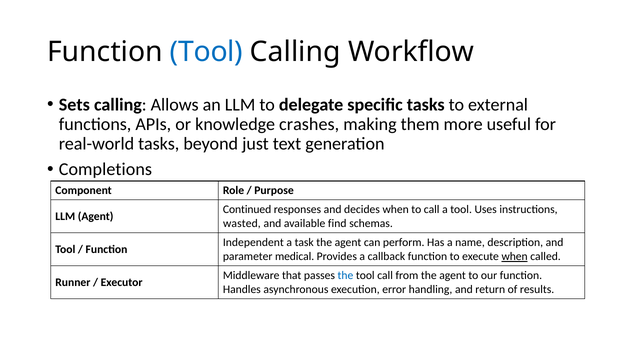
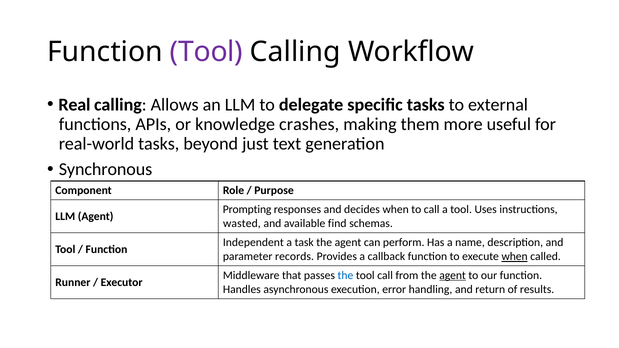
Tool at (206, 52) colour: blue -> purple
Sets: Sets -> Real
Completions: Completions -> Synchronous
Continued: Continued -> Prompting
medical: medical -> records
agent at (453, 275) underline: none -> present
